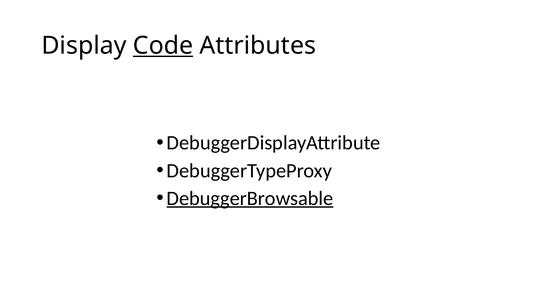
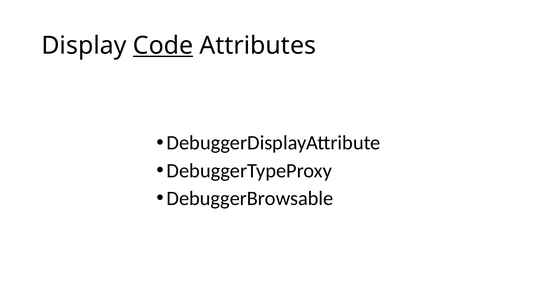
DebuggerBrowsable underline: present -> none
